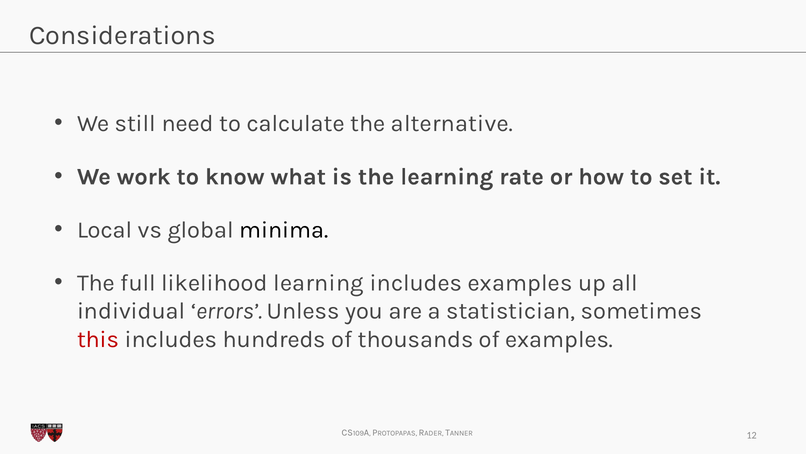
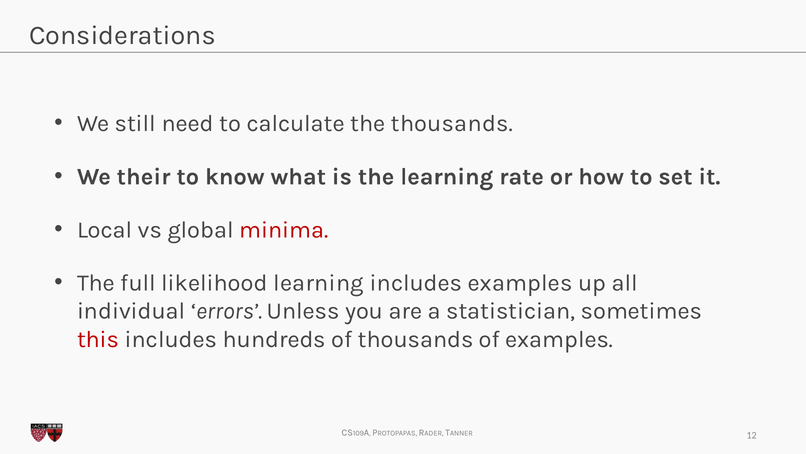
the alternative: alternative -> thousands
work: work -> their
minima colour: black -> red
